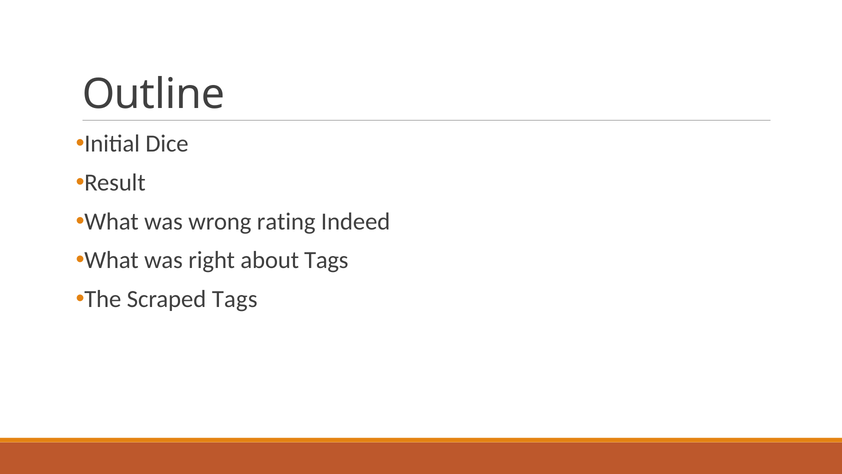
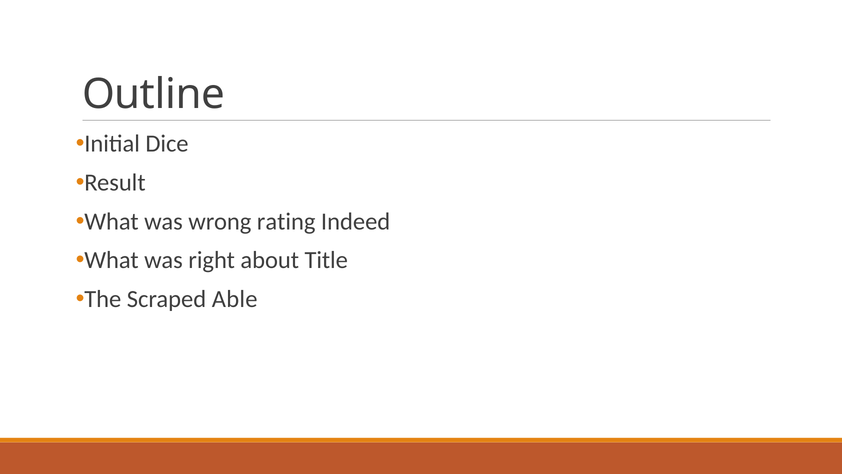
about Tags: Tags -> Title
Scraped Tags: Tags -> Able
